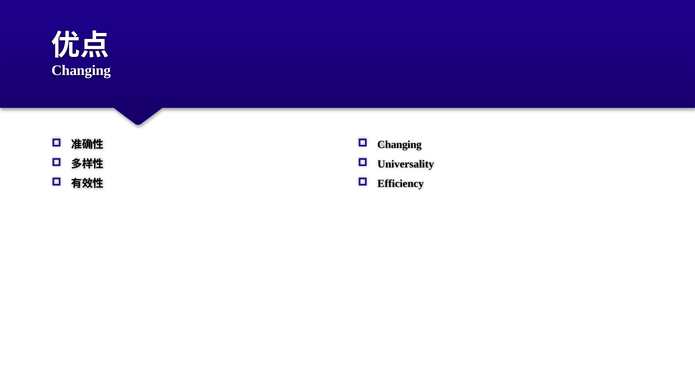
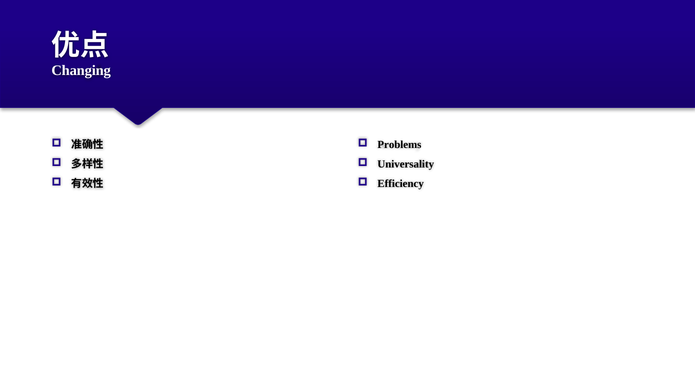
Changing at (400, 145): Changing -> Problems
